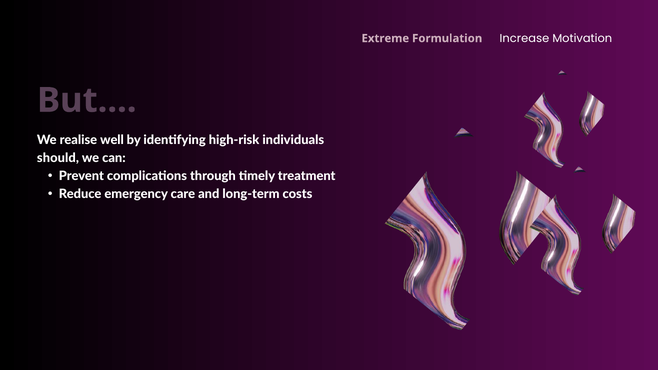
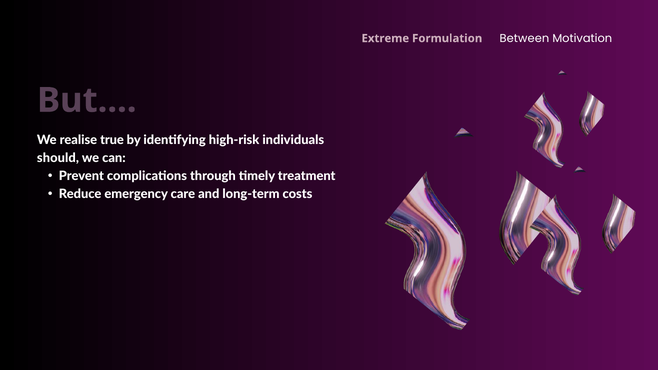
Increase: Increase -> Between
well: well -> true
